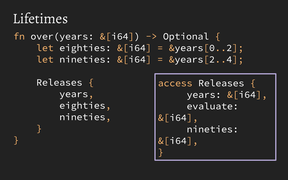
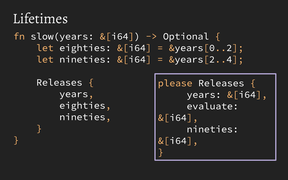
over(years: over(years -> slow(years
access: access -> please
